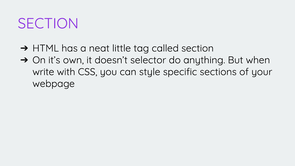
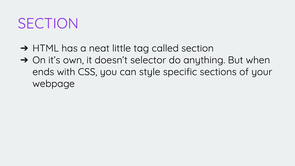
write: write -> ends
